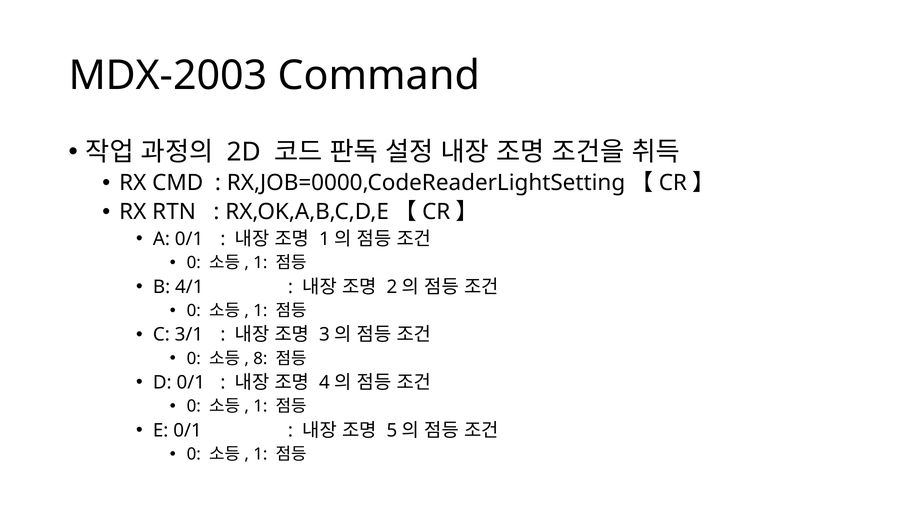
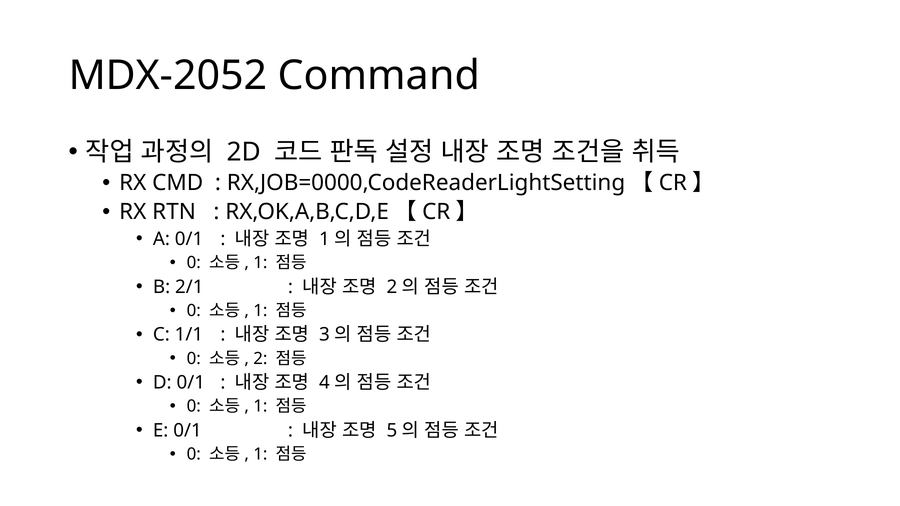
MDX-2003: MDX-2003 -> MDX-2052
4/1: 4/1 -> 2/1
3/1: 3/1 -> 1/1
8 at (260, 359): 8 -> 2
